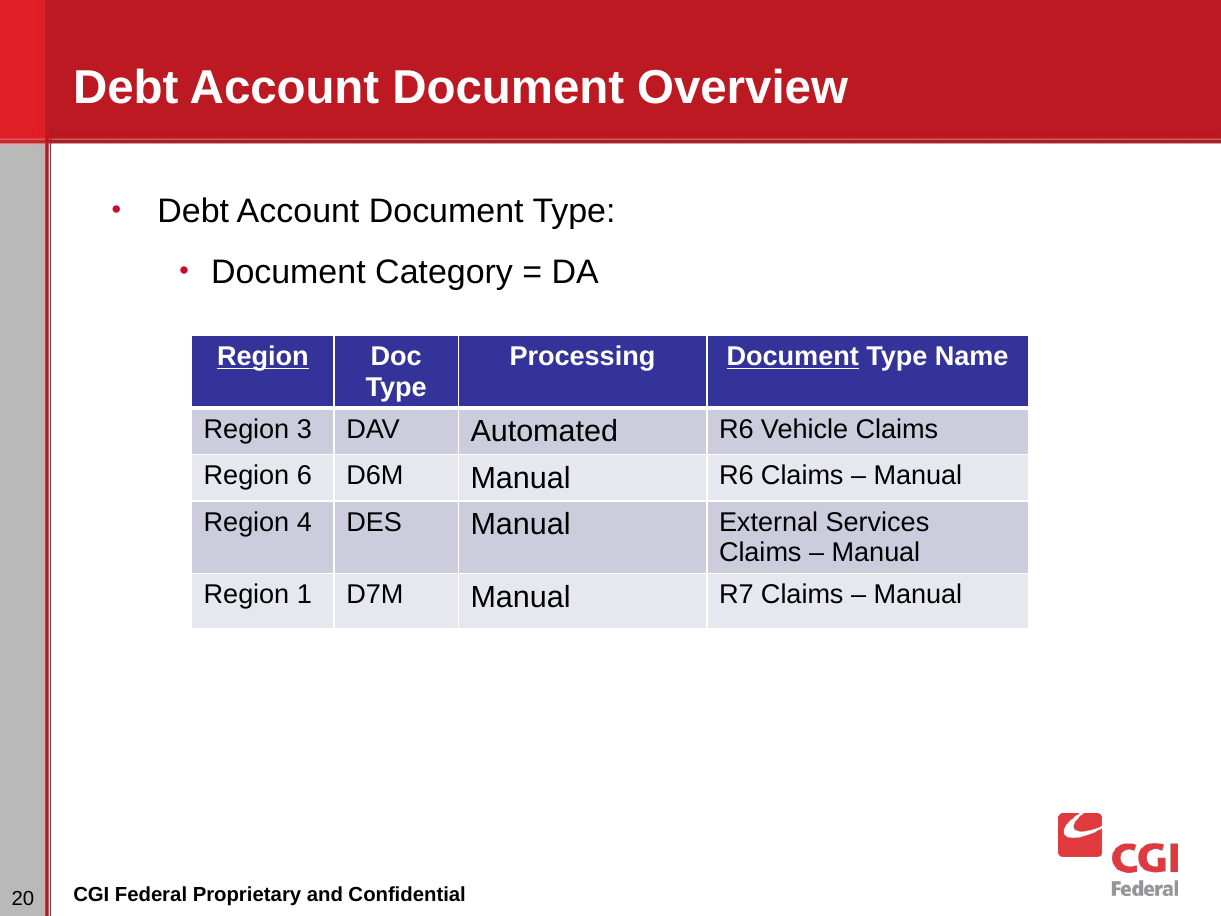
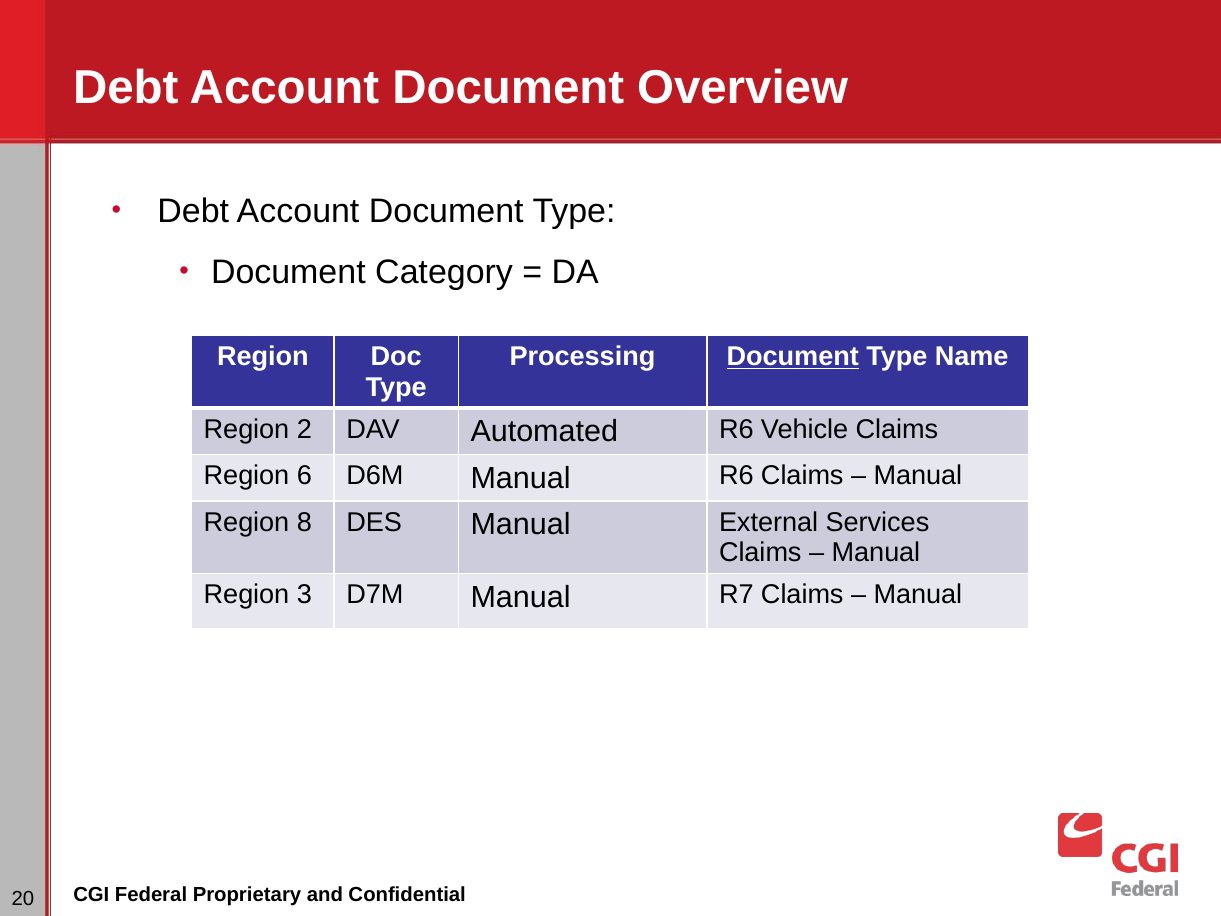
Region at (263, 357) underline: present -> none
3: 3 -> 2
4: 4 -> 8
1: 1 -> 3
